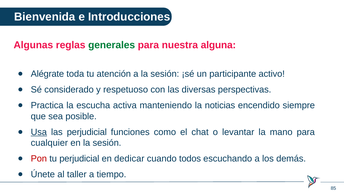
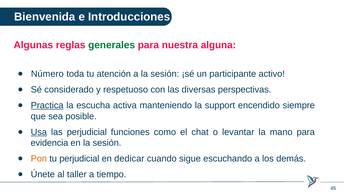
Alégrate: Alégrate -> Número
Practica underline: none -> present
noticias: noticias -> support
cualquier: cualquier -> evidencia
Pon colour: red -> orange
todos: todos -> sigue
